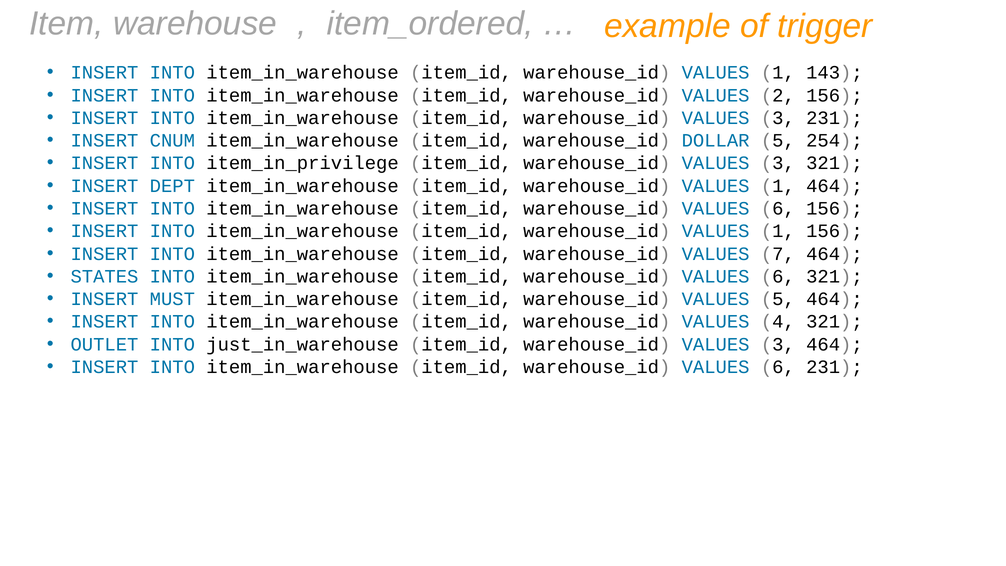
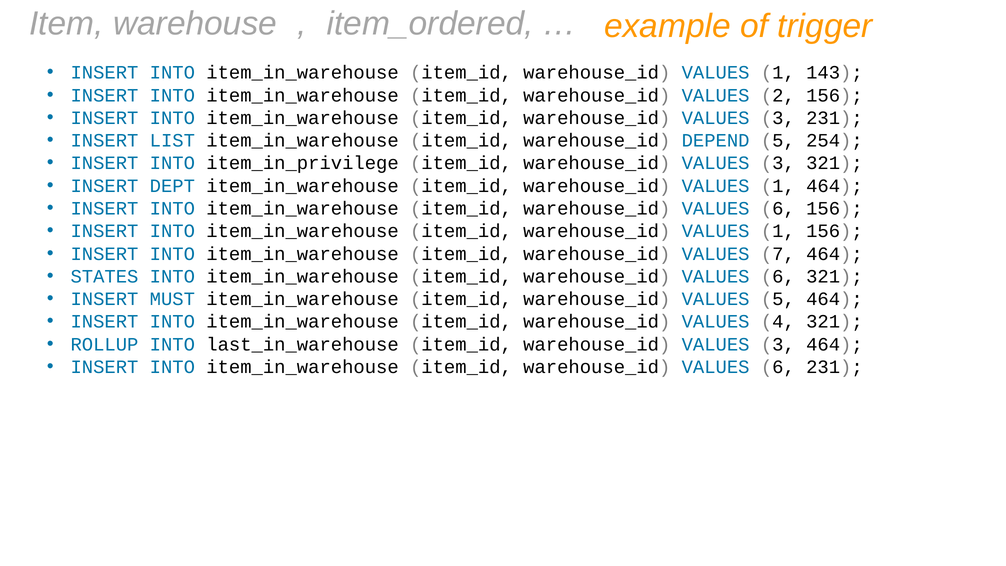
CNUM: CNUM -> LIST
DOLLAR: DOLLAR -> DEPEND
OUTLET: OUTLET -> ROLLUP
just_in_warehouse: just_in_warehouse -> last_in_warehouse
